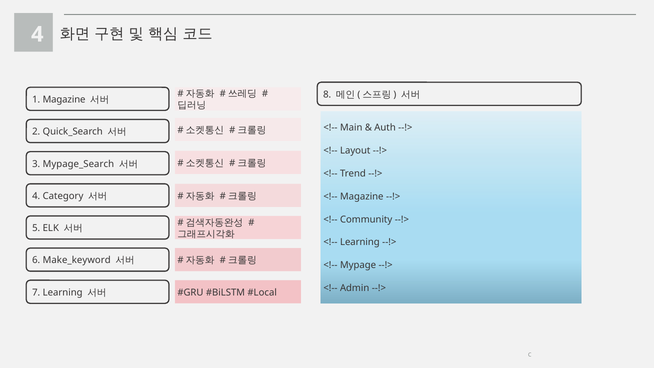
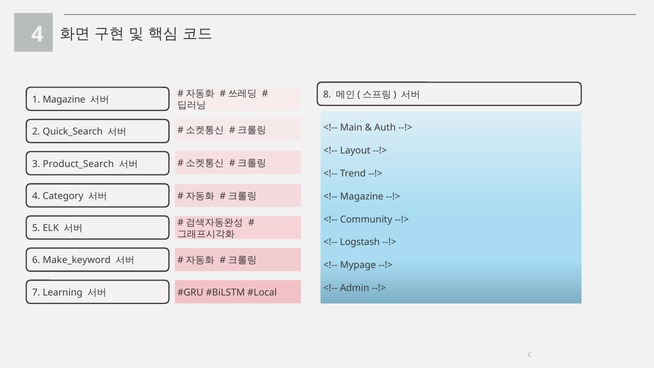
Mypage_Search: Mypage_Search -> Product_Search
Learning at (360, 242): Learning -> Logstash
